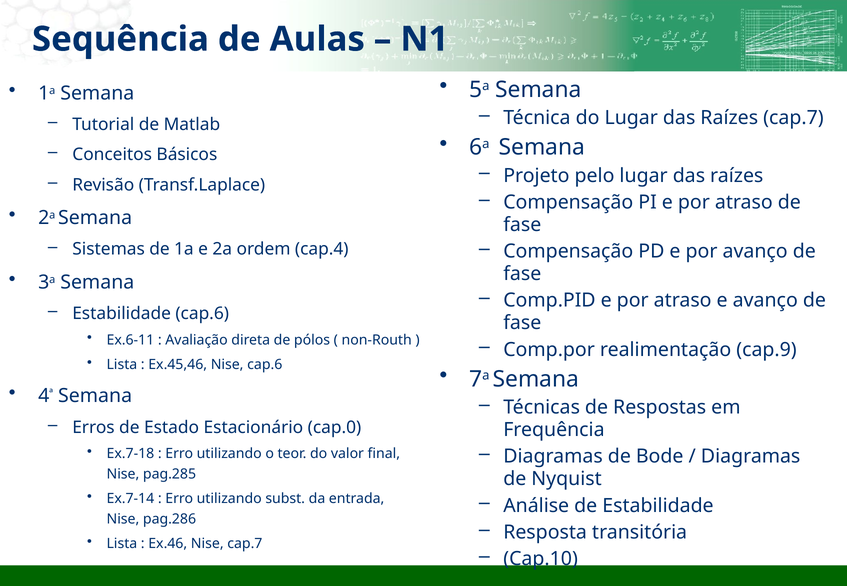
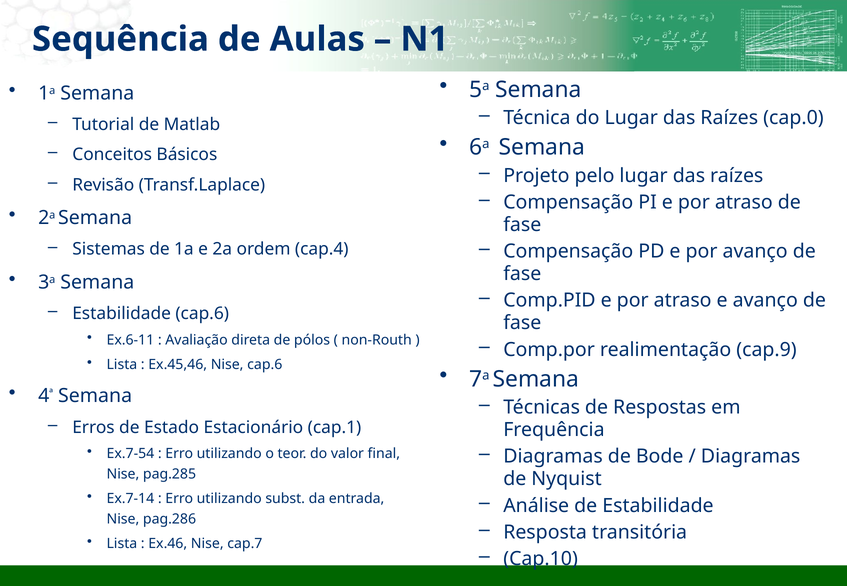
Raízes cap.7: cap.7 -> cap.0
cap.0: cap.0 -> cap.1
Ex.7-18: Ex.7-18 -> Ex.7-54
